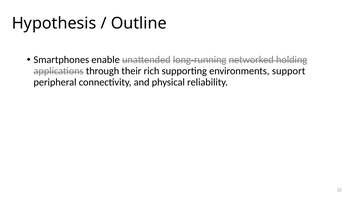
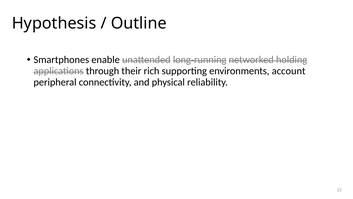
support: support -> account
